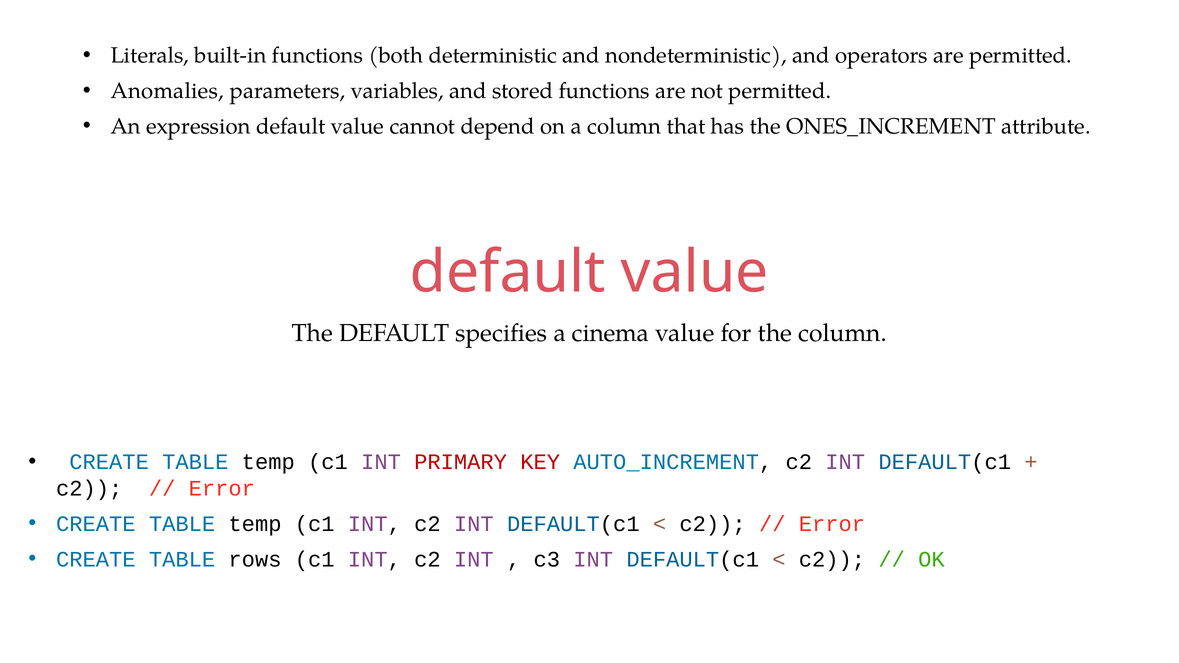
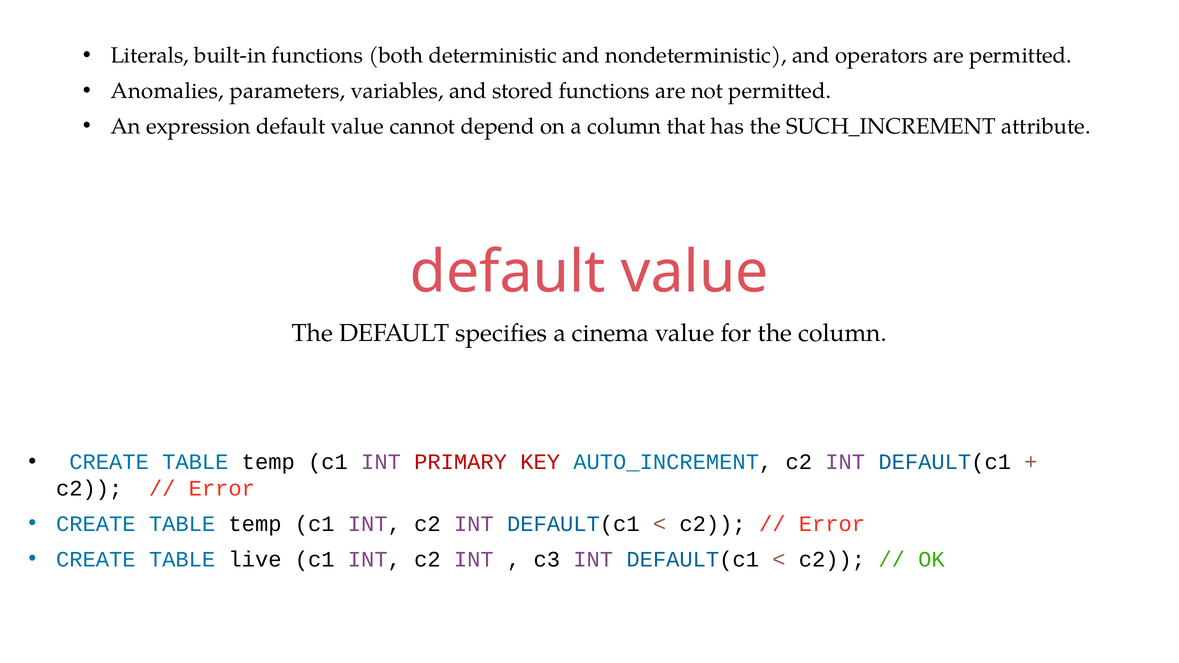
ONES_INCREMENT: ONES_INCREMENT -> SUCH_INCREMENT
rows: rows -> live
